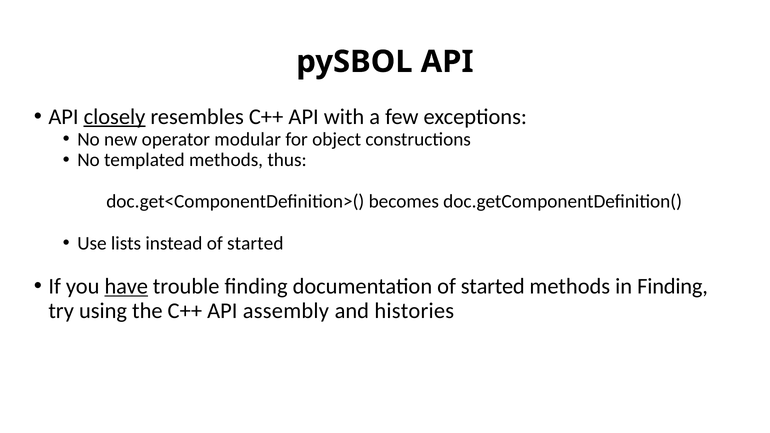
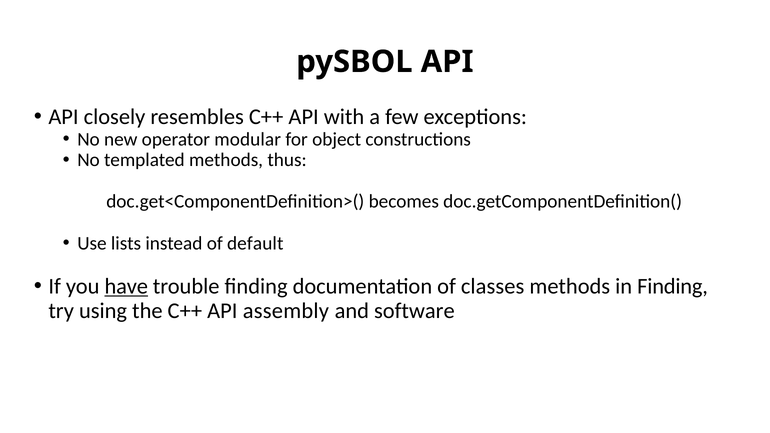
closely underline: present -> none
instead of started: started -> default
documentation of started: started -> classes
histories: histories -> software
